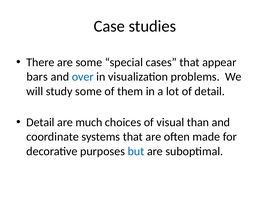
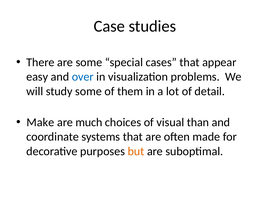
bars: bars -> easy
Detail at (40, 122): Detail -> Make
but colour: blue -> orange
